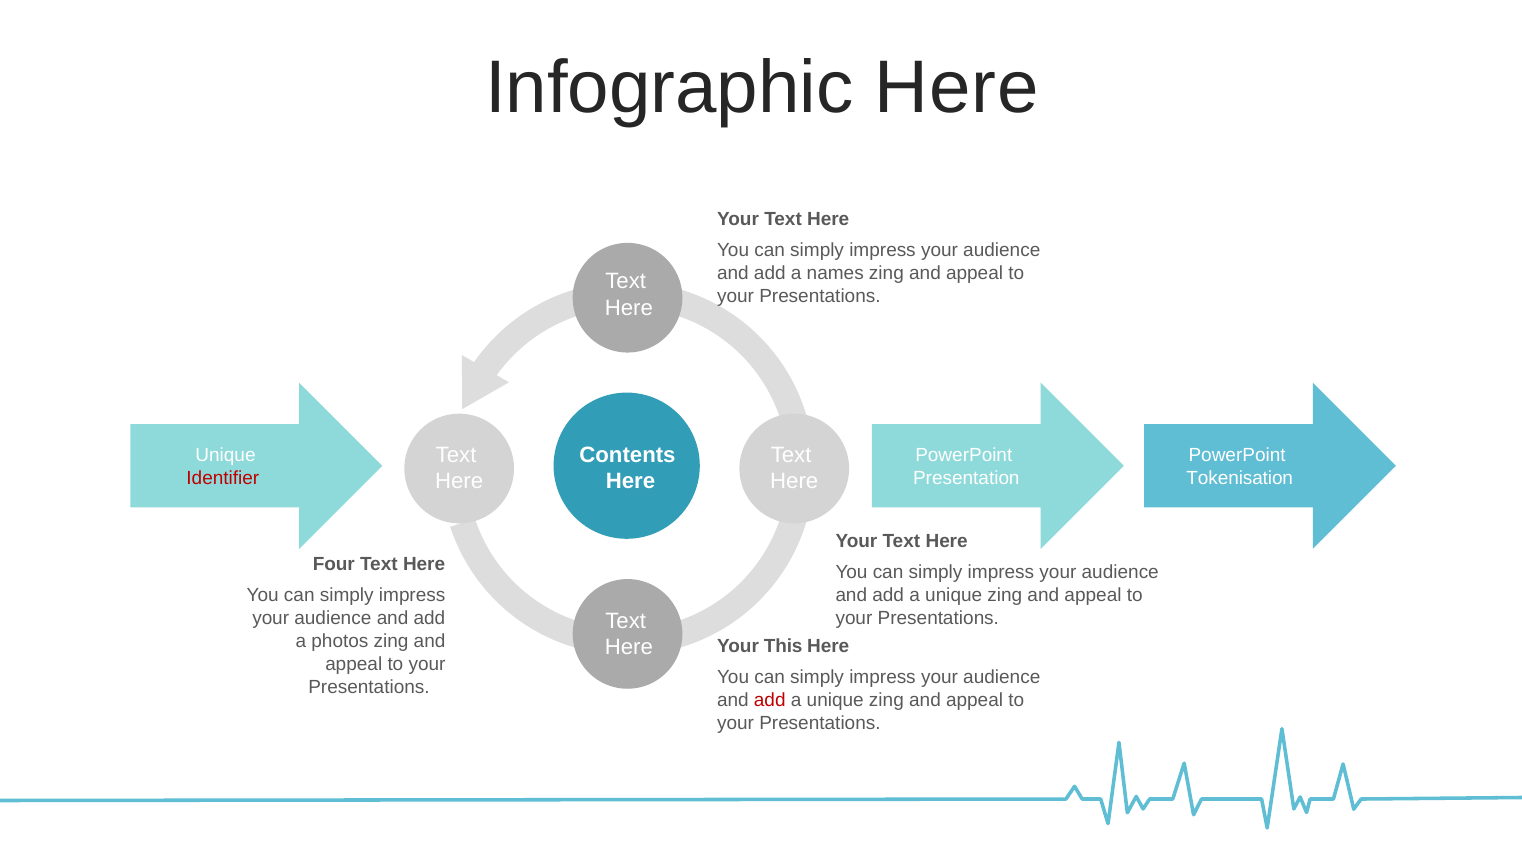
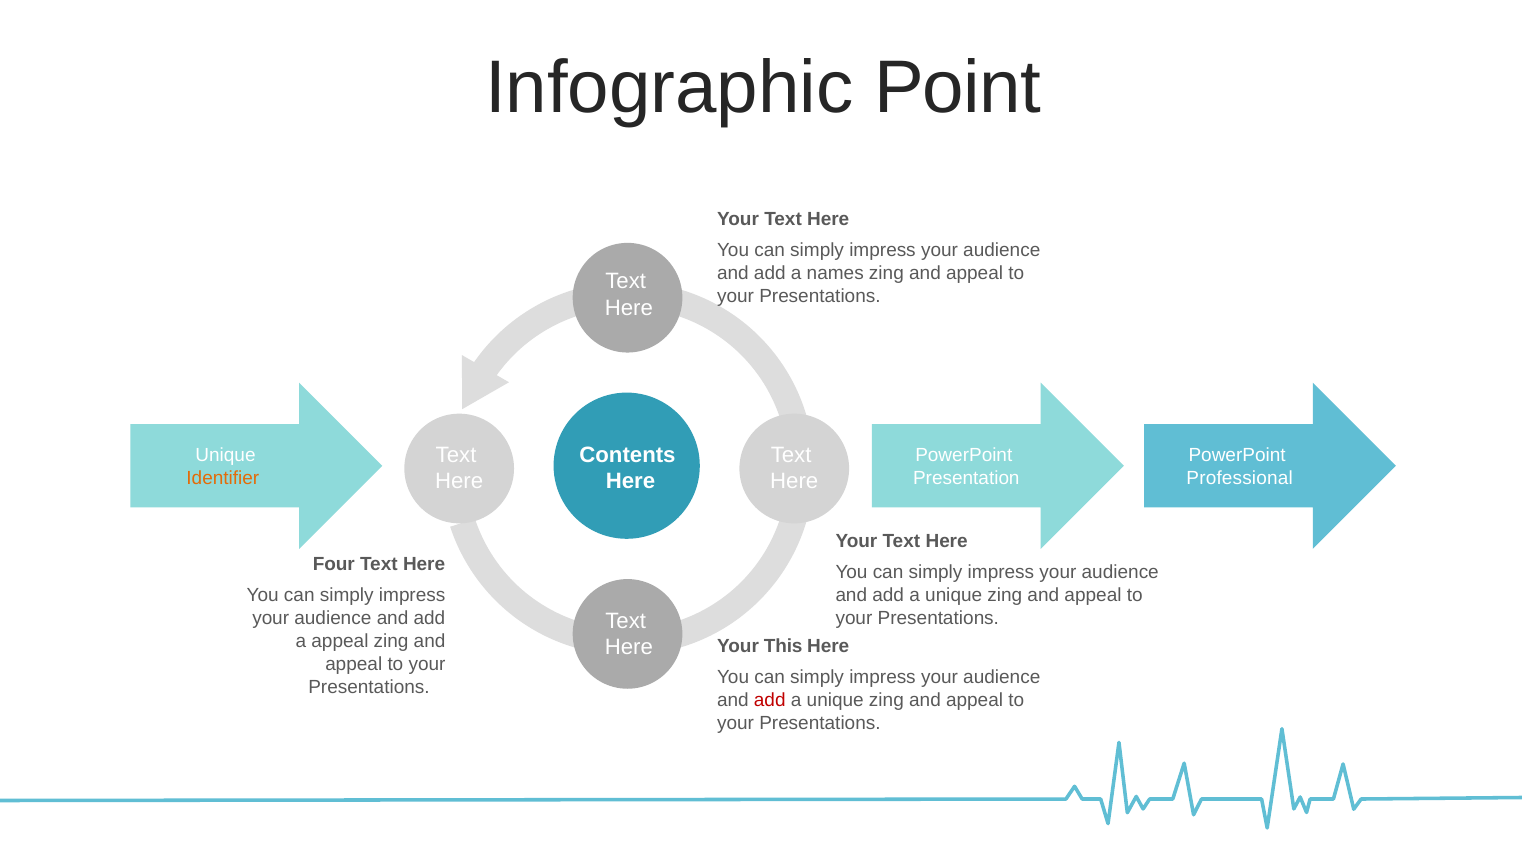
Infographic Here: Here -> Point
Identifier colour: red -> orange
Tokenisation: Tokenisation -> Professional
a photos: photos -> appeal
